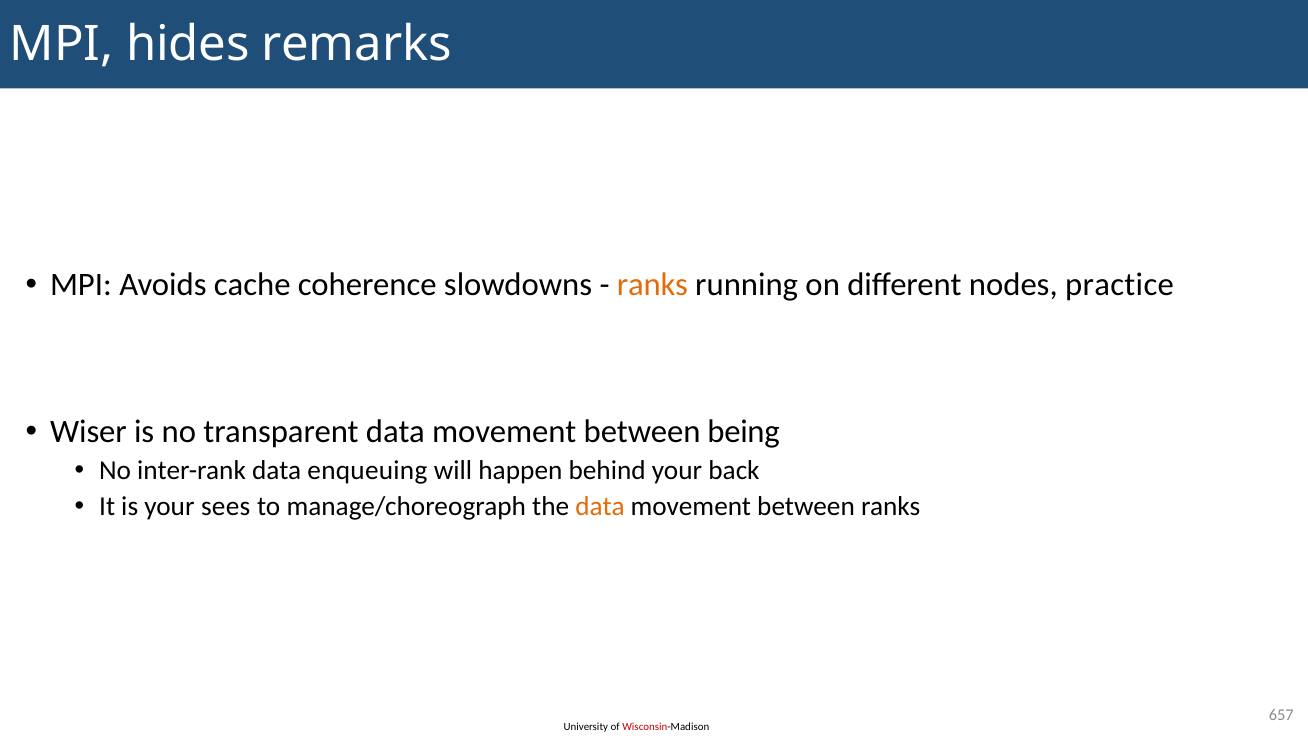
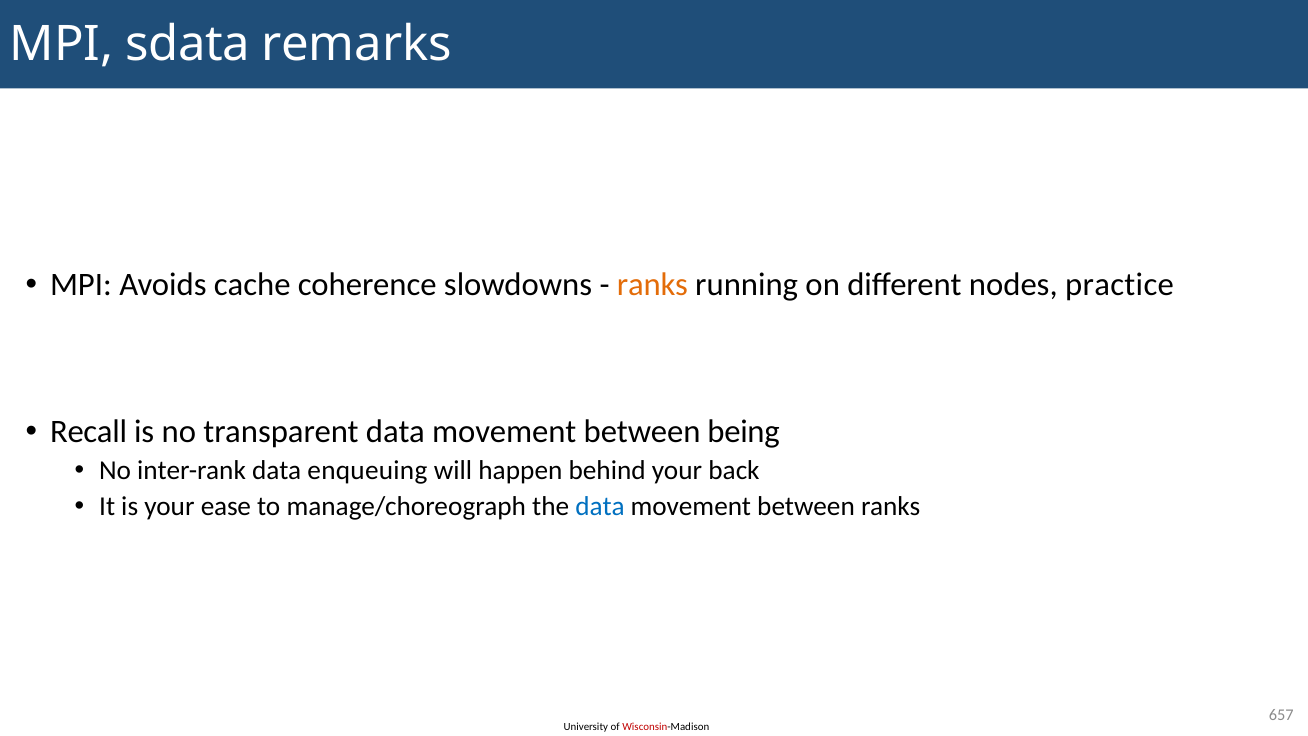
hides: hides -> sdata
Wiser: Wiser -> Recall
sees: sees -> ease
data at (600, 507) colour: orange -> blue
